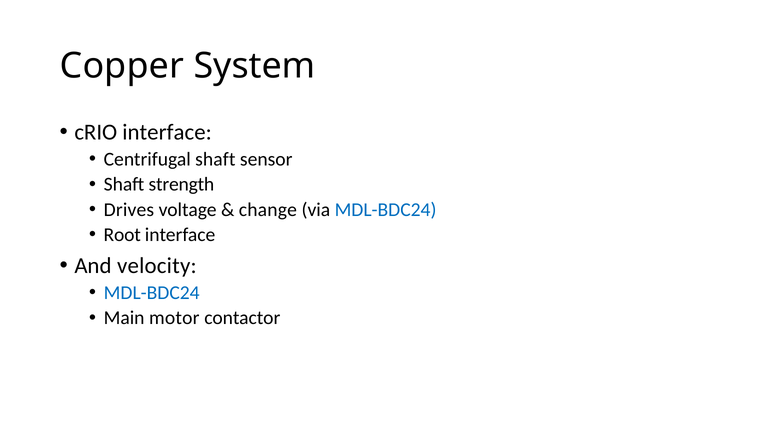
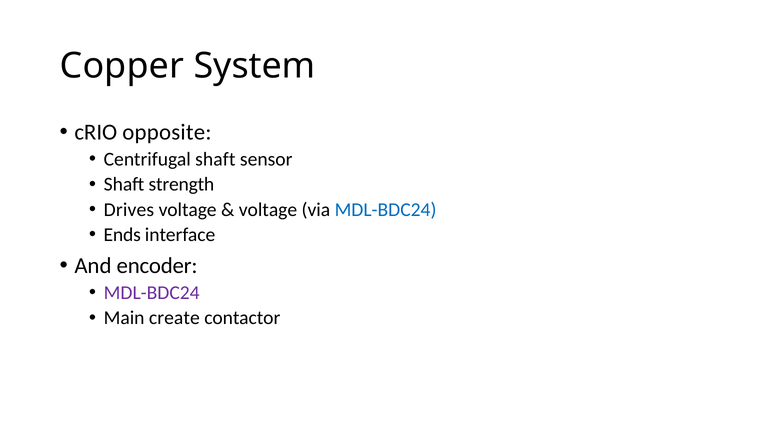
cRIO interface: interface -> opposite
change at (268, 210): change -> voltage
Root: Root -> Ends
velocity: velocity -> encoder
MDL-BDC24 at (152, 293) colour: blue -> purple
motor: motor -> create
